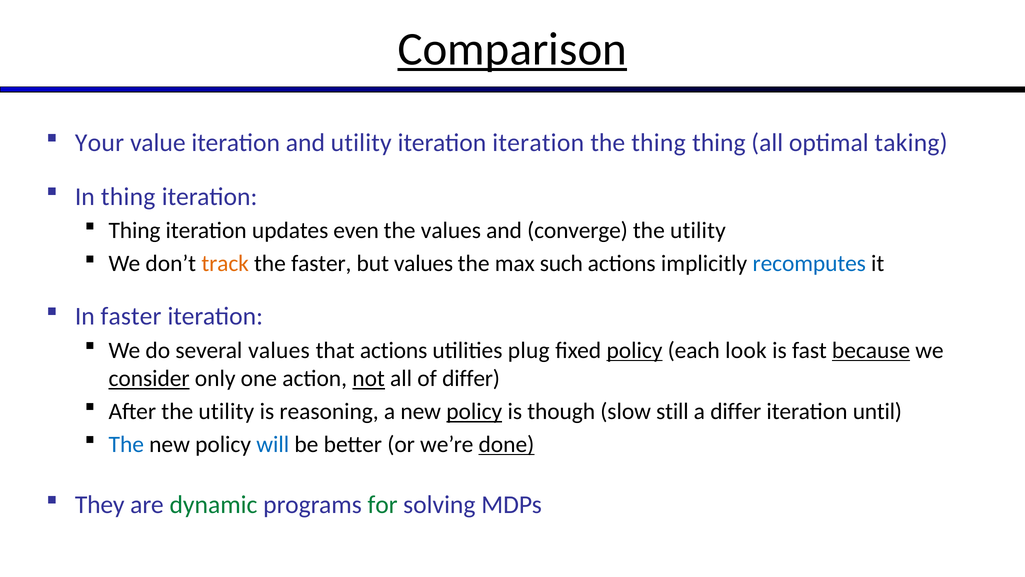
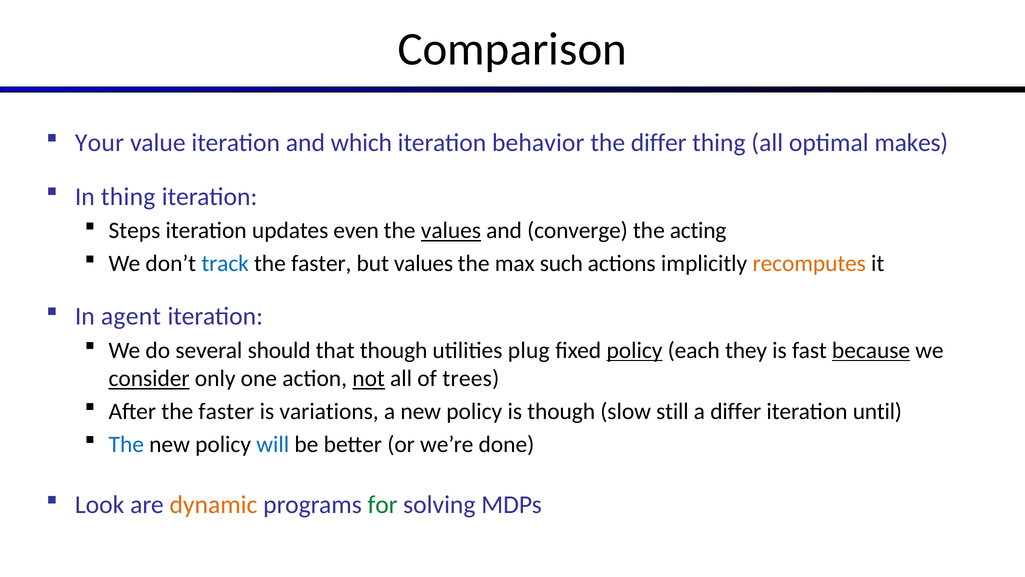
Comparison underline: present -> none
and utility: utility -> which
iteration iteration: iteration -> behavior
the thing: thing -> differ
taking: taking -> makes
Thing at (135, 231): Thing -> Steps
values at (451, 231) underline: none -> present
utility at (698, 231): utility -> acting
track colour: orange -> blue
recomputes colour: blue -> orange
In faster: faster -> agent
several values: values -> should
that actions: actions -> though
look: look -> they
of differ: differ -> trees
After the utility: utility -> faster
reasoning: reasoning -> variations
policy at (474, 411) underline: present -> none
done underline: present -> none
They: They -> Look
dynamic colour: green -> orange
